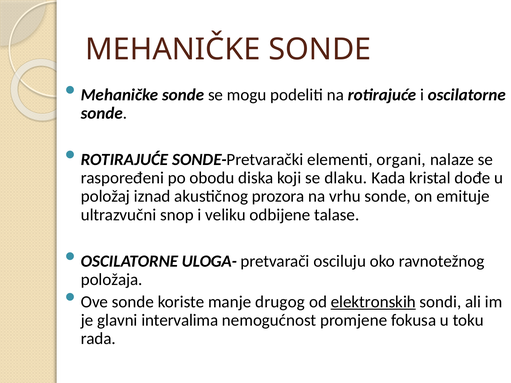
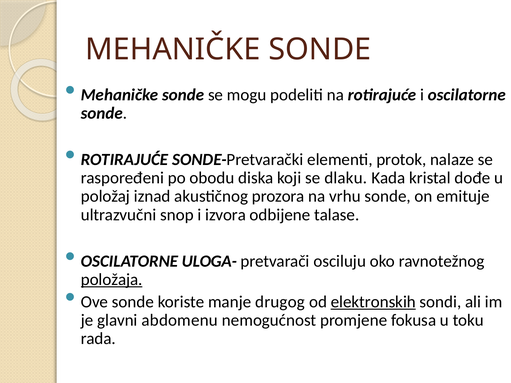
organi: organi -> protok
veliku: veliku -> izvora
položaja underline: none -> present
intervalima: intervalima -> abdomenu
